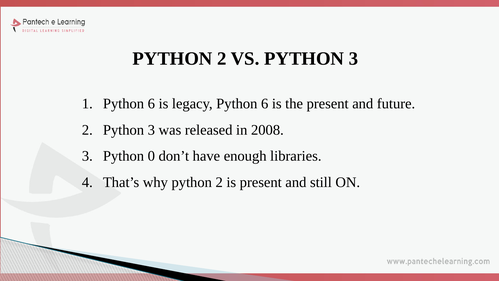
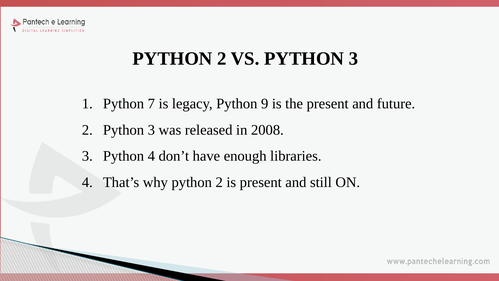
6 at (151, 104): 6 -> 7
legacy Python 6: 6 -> 9
Python 0: 0 -> 4
